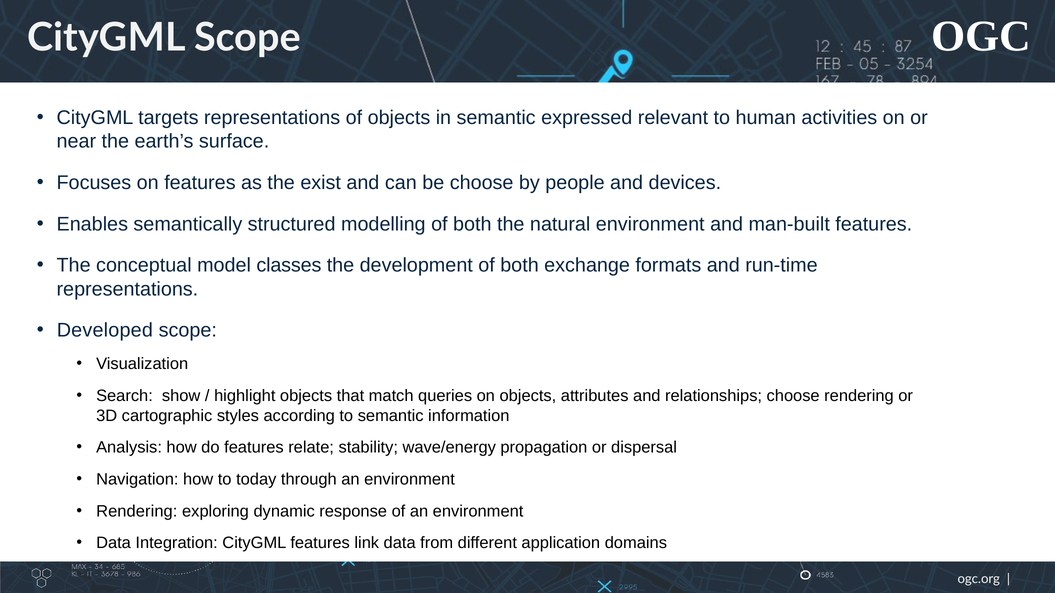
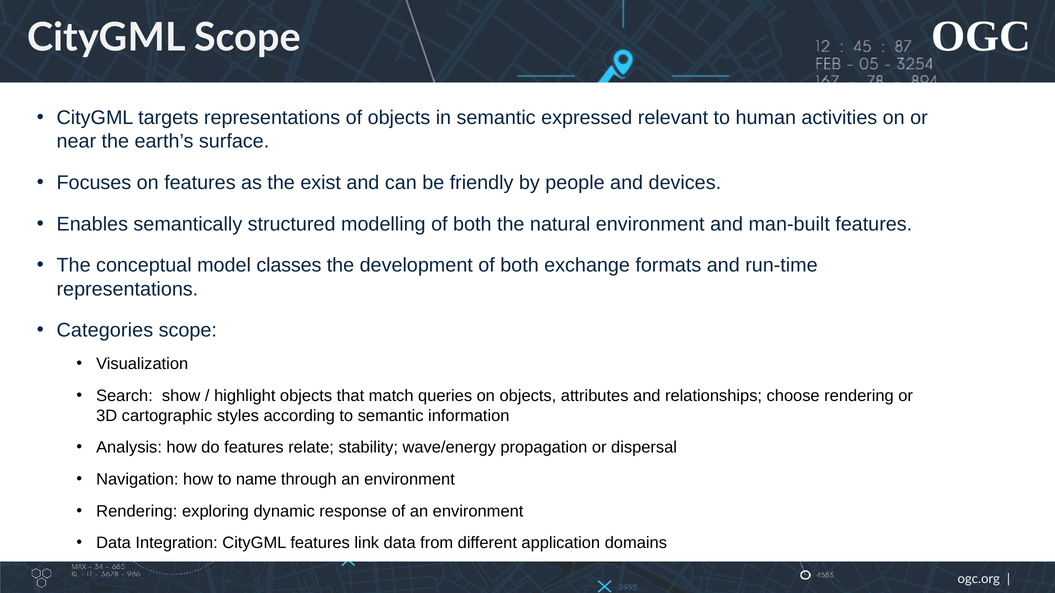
be choose: choose -> friendly
Developed: Developed -> Categories
today: today -> name
